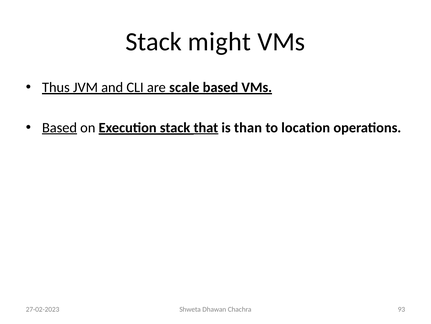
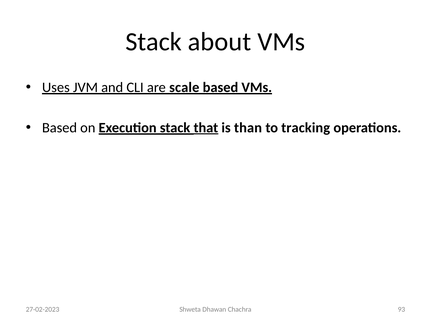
might: might -> about
Thus: Thus -> Uses
Based at (60, 127) underline: present -> none
location: location -> tracking
